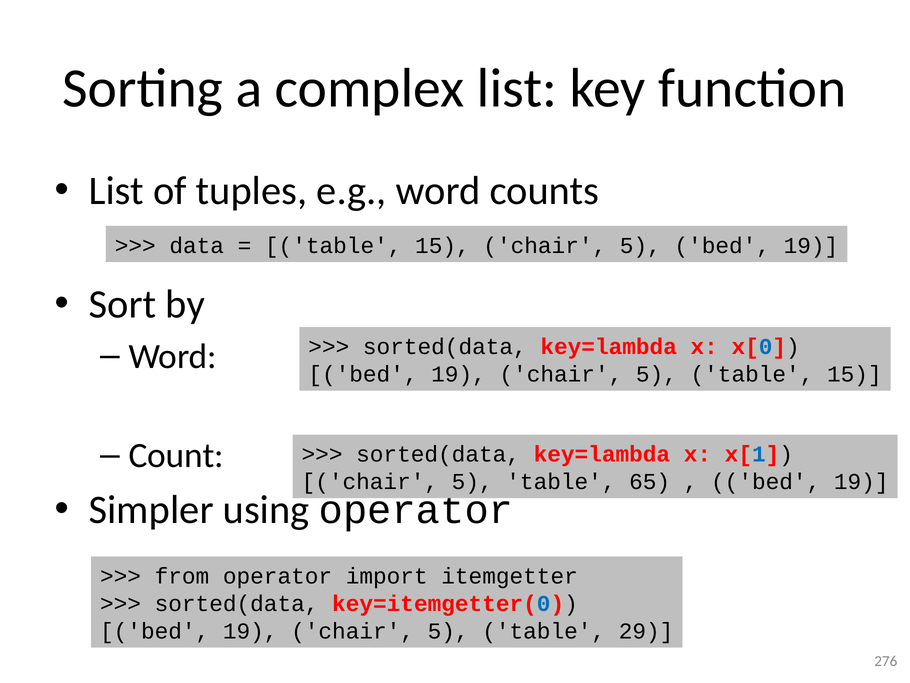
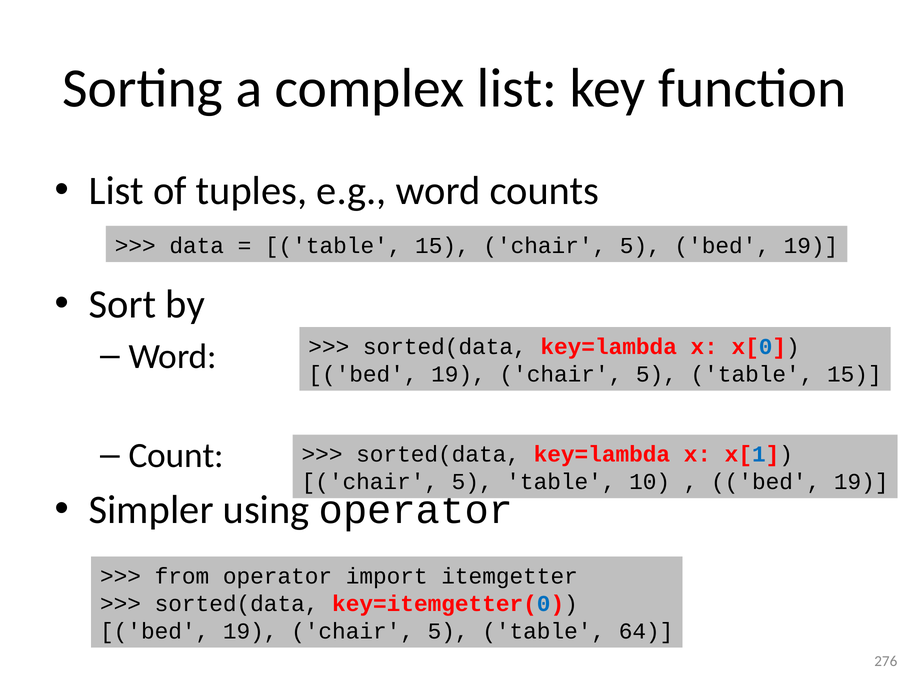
65: 65 -> 10
29: 29 -> 64
